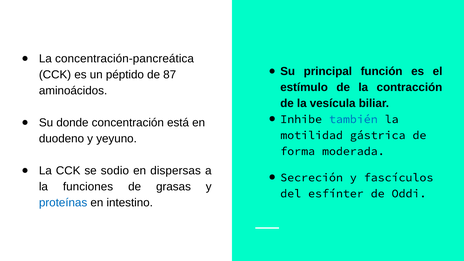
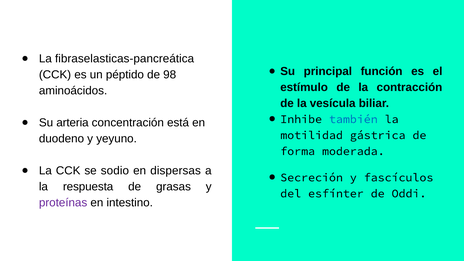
concentración-pancreática: concentración-pancreática -> fibraselasticas-pancreática
87: 87 -> 98
donde: donde -> arteria
funciones: funciones -> respuesta
proteínas colour: blue -> purple
